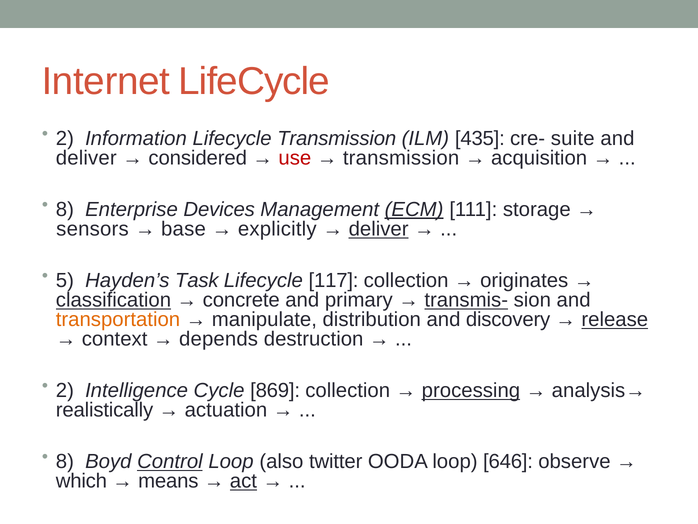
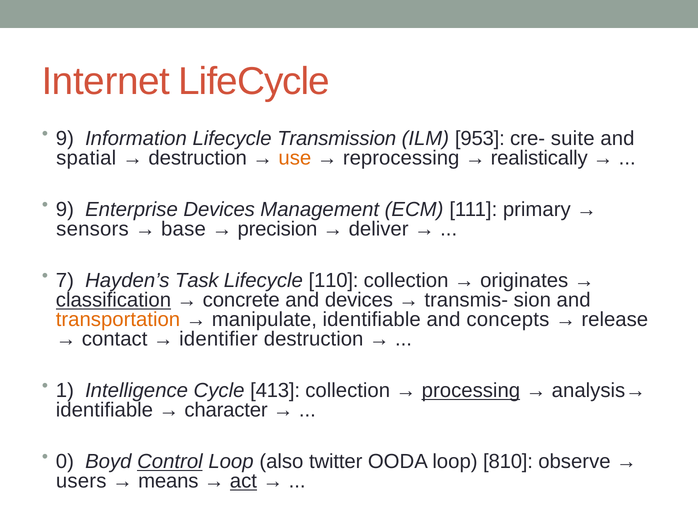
2 at (65, 138): 2 -> 9
435: 435 -> 953
deliver at (86, 158): deliver -> spatial
considered at (198, 158): considered -> destruction
use colour: red -> orange
transmission at (401, 158): transmission -> reprocessing
acquisition: acquisition -> realistically
8 at (65, 209): 8 -> 9
ECM underline: present -> none
storage: storage -> primary
explicitly: explicitly -> precision
deliver at (379, 229) underline: present -> none
5: 5 -> 7
117: 117 -> 110
and primary: primary -> devices
transmis- underline: present -> none
manipulate distribution: distribution -> identifiable
discovery: discovery -> concepts
release underline: present -> none
context: context -> contact
depends: depends -> identifier
2 at (65, 390): 2 -> 1
869: 869 -> 413
realistically at (105, 410): realistically -> identifiable
actuation: actuation -> character
8 at (65, 461): 8 -> 0
646: 646 -> 810
which: which -> users
